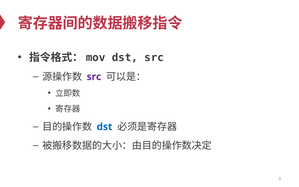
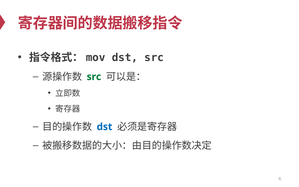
src at (94, 77) colour: purple -> green
